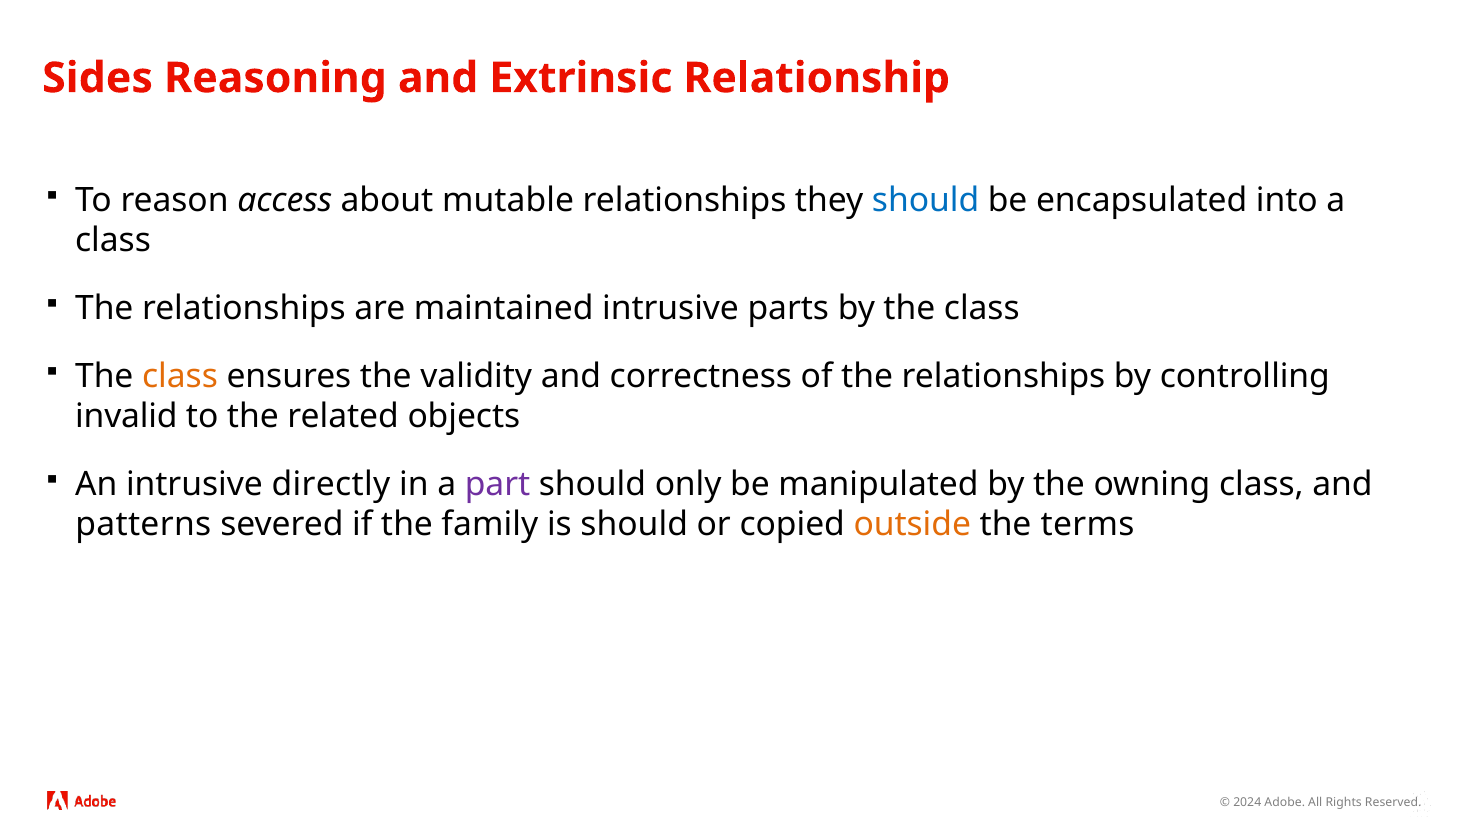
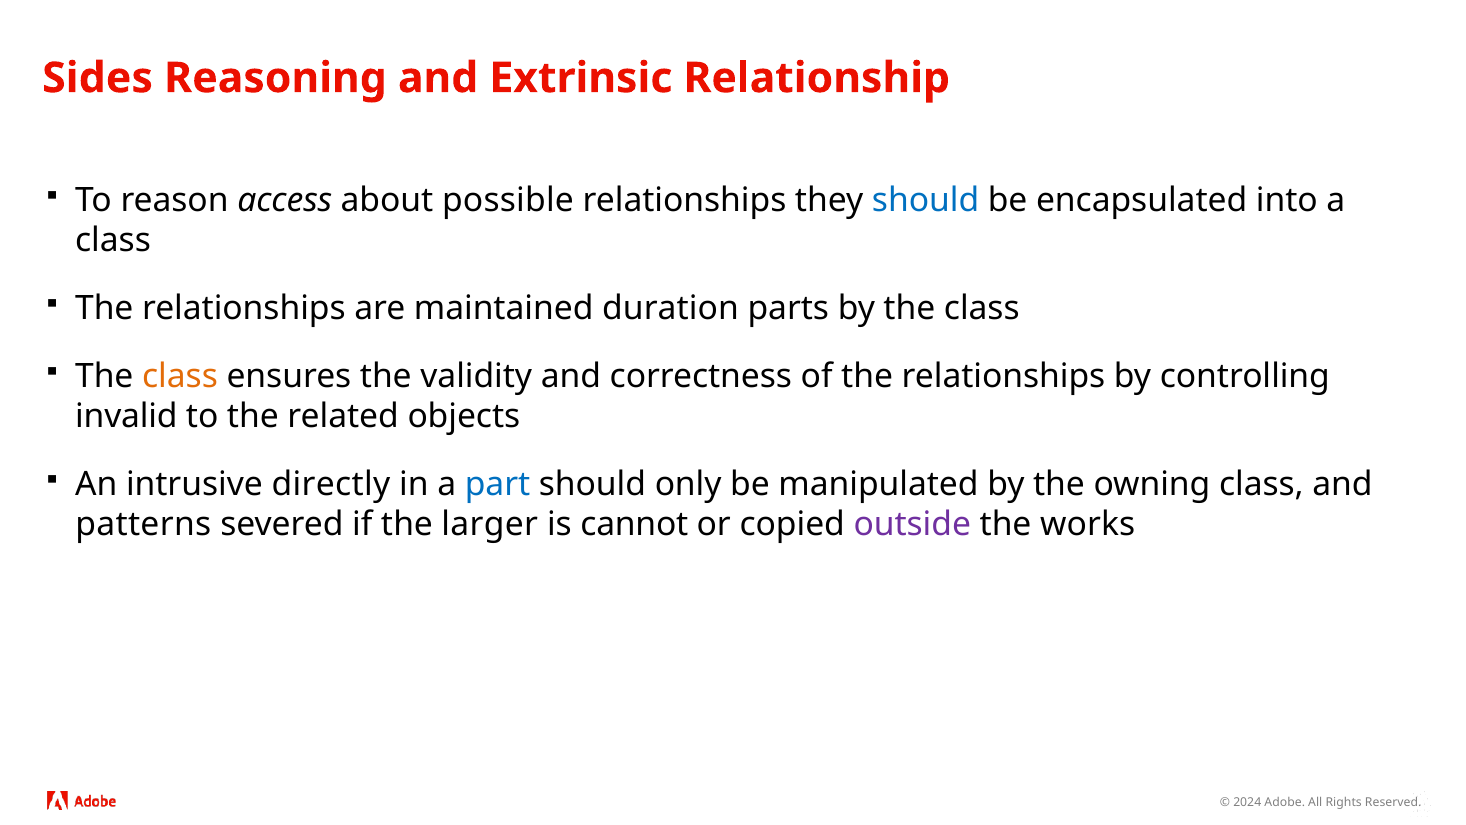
mutable: mutable -> possible
maintained intrusive: intrusive -> duration
part colour: purple -> blue
family: family -> larger
is should: should -> cannot
outside colour: orange -> purple
terms: terms -> works
